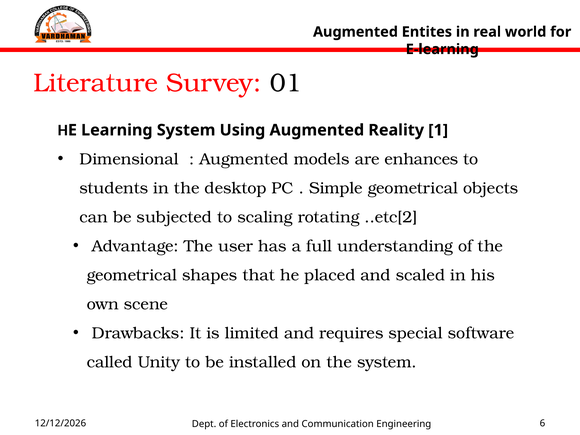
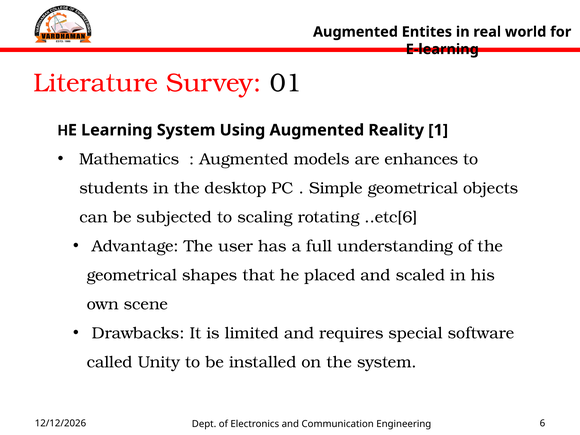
Dimensional: Dimensional -> Mathematics
..etc[2: ..etc[2 -> ..etc[6
